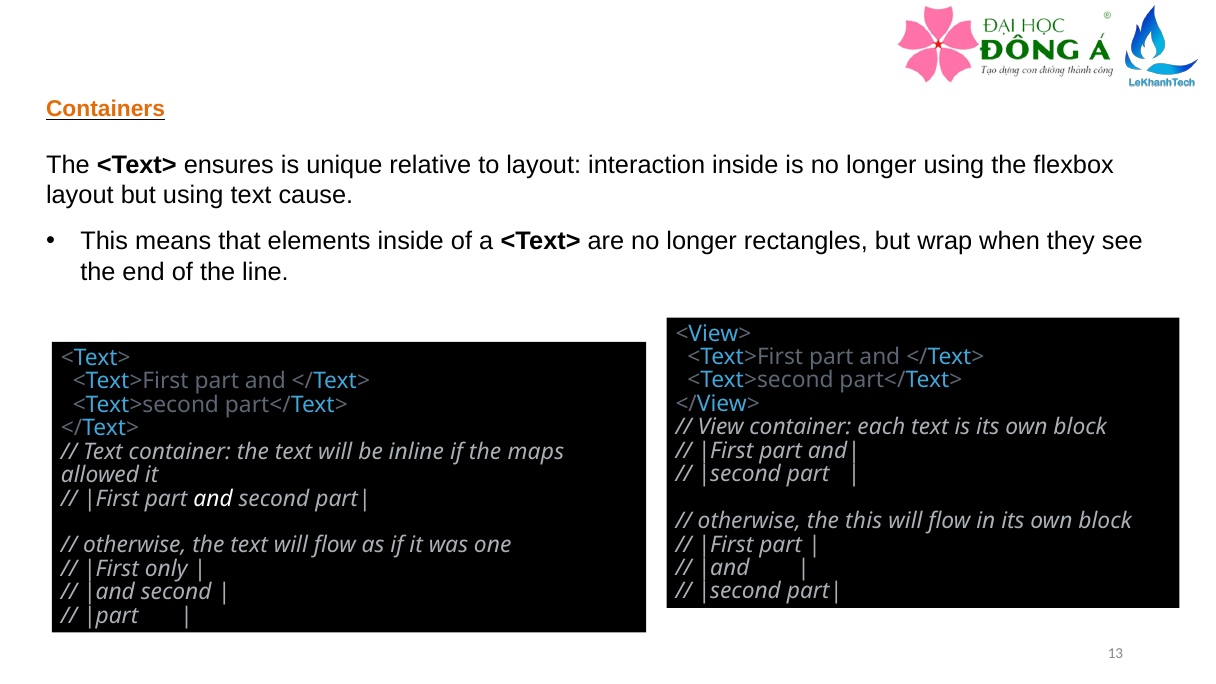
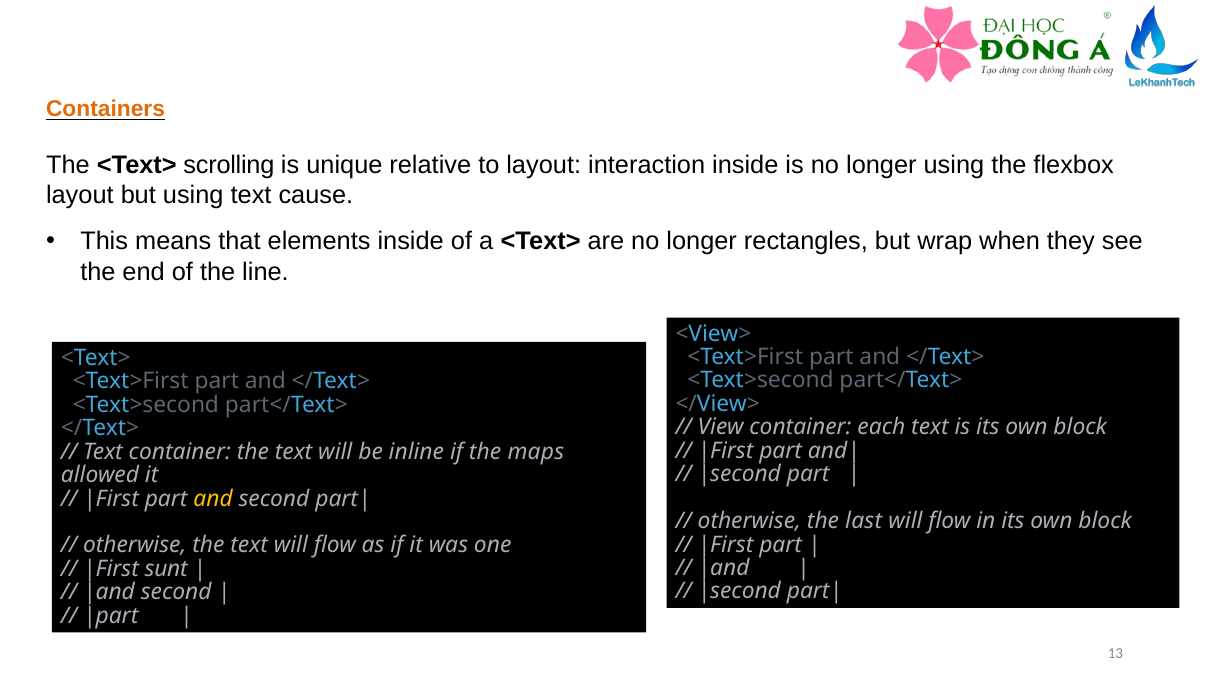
ensures: ensures -> scrolling
and at (213, 498) colour: white -> yellow
the this: this -> last
only: only -> sunt
